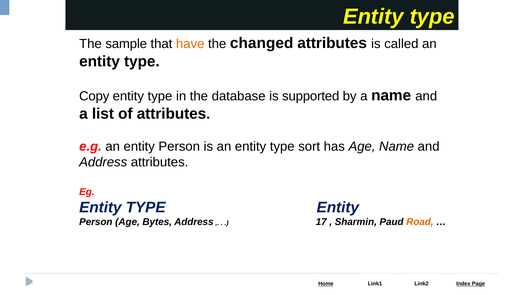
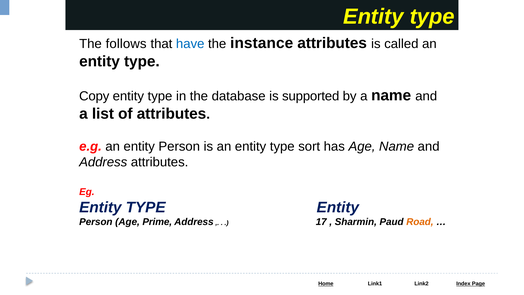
sample: sample -> follows
have colour: orange -> blue
changed: changed -> instance
Bytes: Bytes -> Prime
